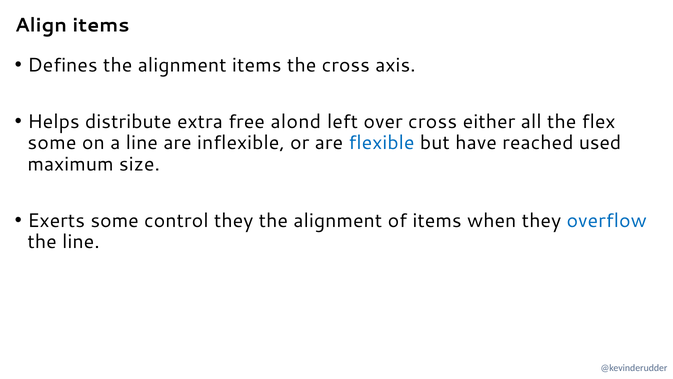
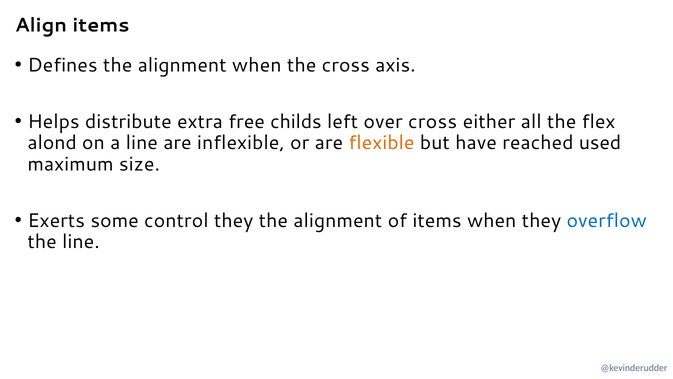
alignment items: items -> when
alond: alond -> childs
some at (52, 143): some -> alond
flexible colour: blue -> orange
